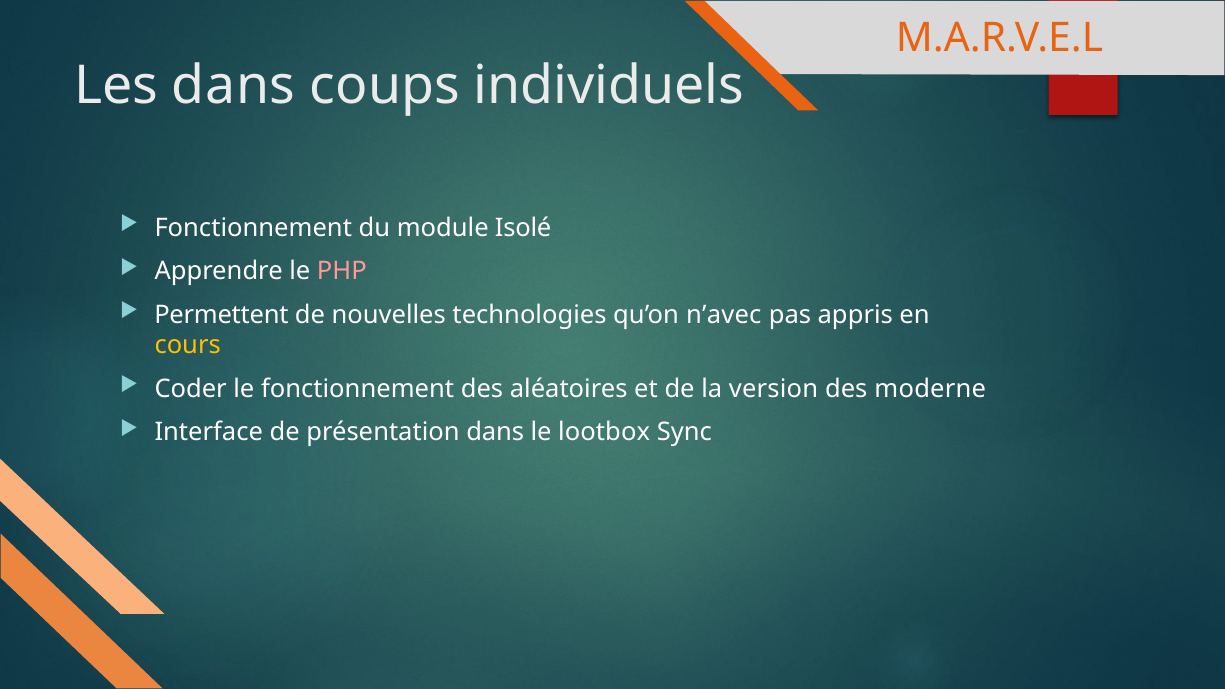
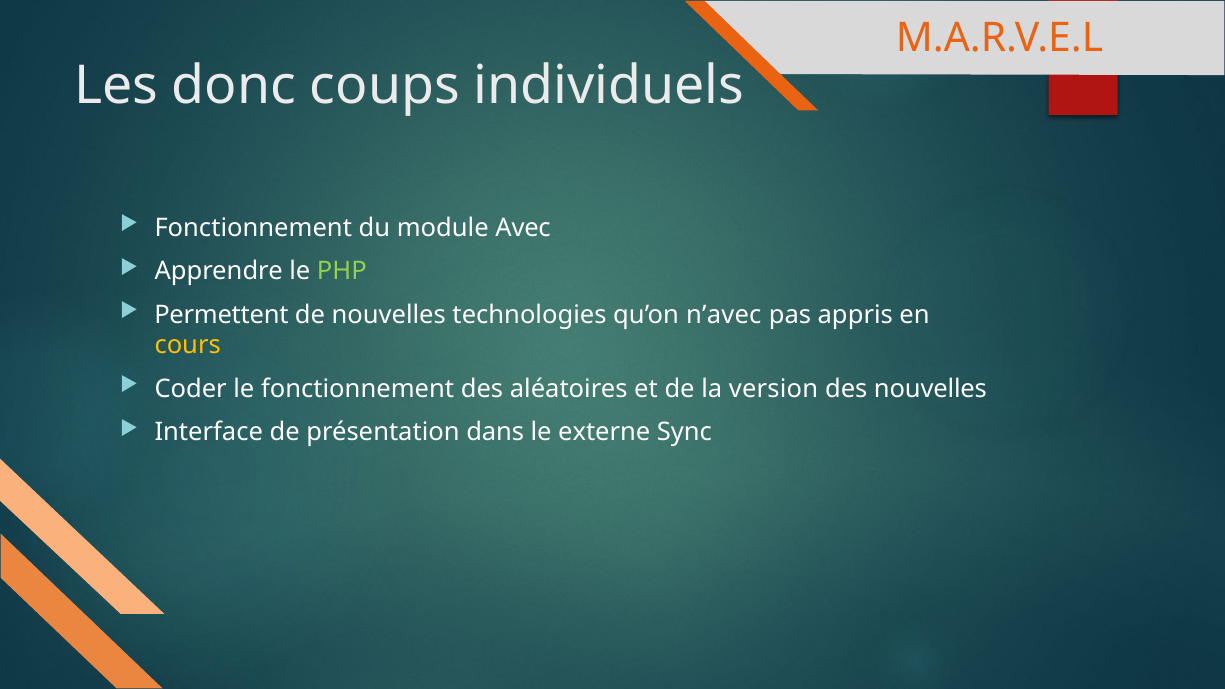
Les dans: dans -> donc
Isolé: Isolé -> Avec
PHP colour: pink -> light green
des moderne: moderne -> nouvelles
lootbox: lootbox -> externe
